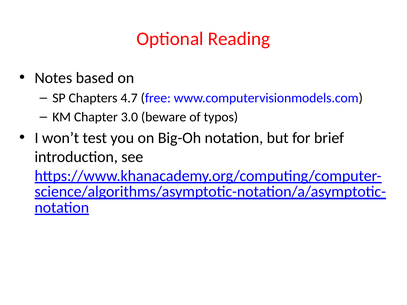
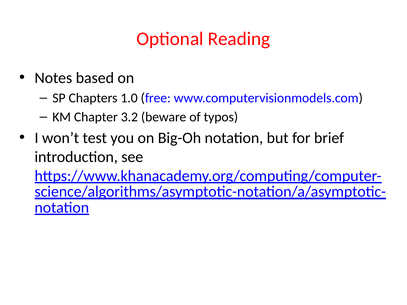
4.7: 4.7 -> 1.0
3.0: 3.0 -> 3.2
